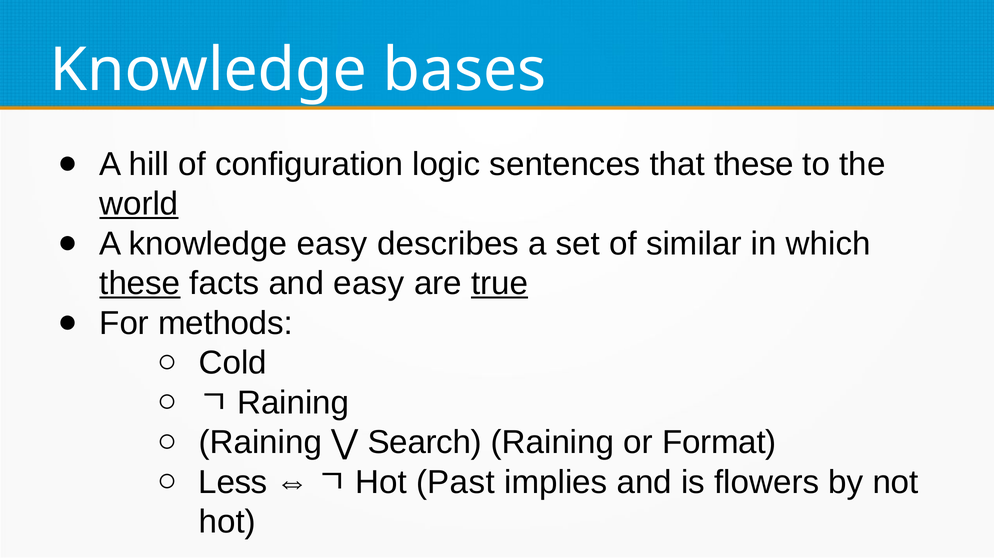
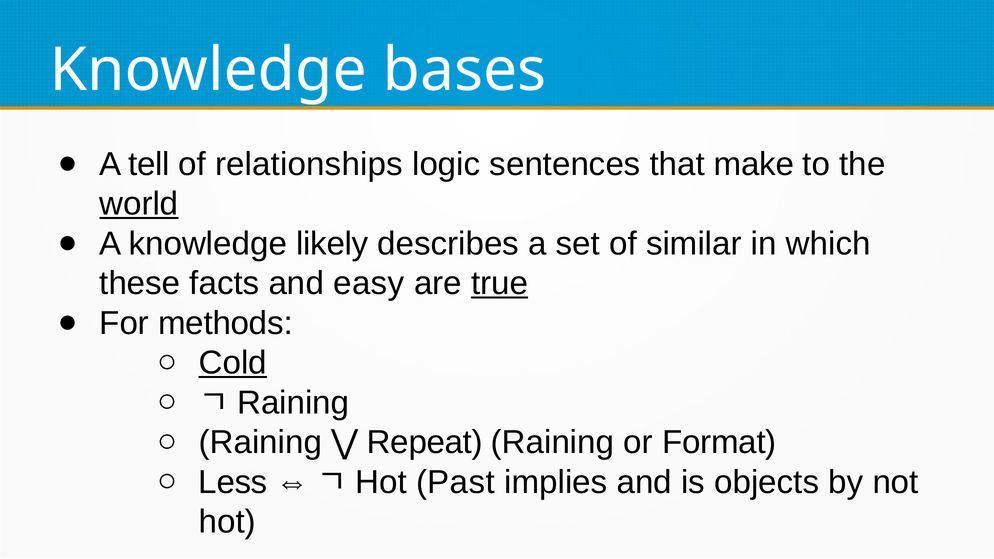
hill: hill -> tell
configuration: configuration -> relationships
that these: these -> make
knowledge easy: easy -> likely
these at (140, 284) underline: present -> none
Cold underline: none -> present
Search: Search -> Repeat
flowers: flowers -> objects
